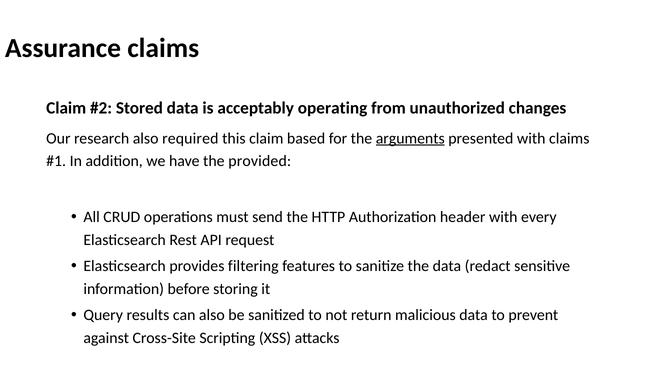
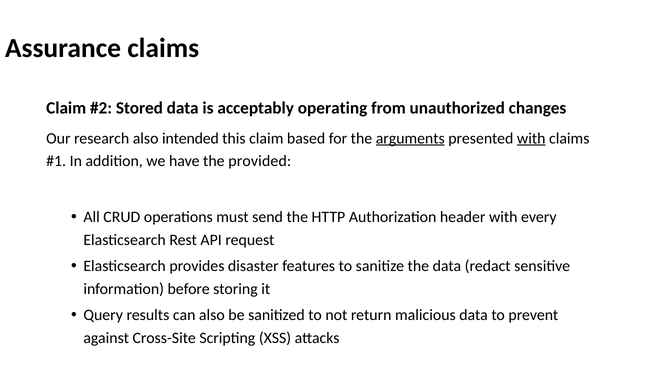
required: required -> intended
with at (531, 138) underline: none -> present
filtering: filtering -> disaster
